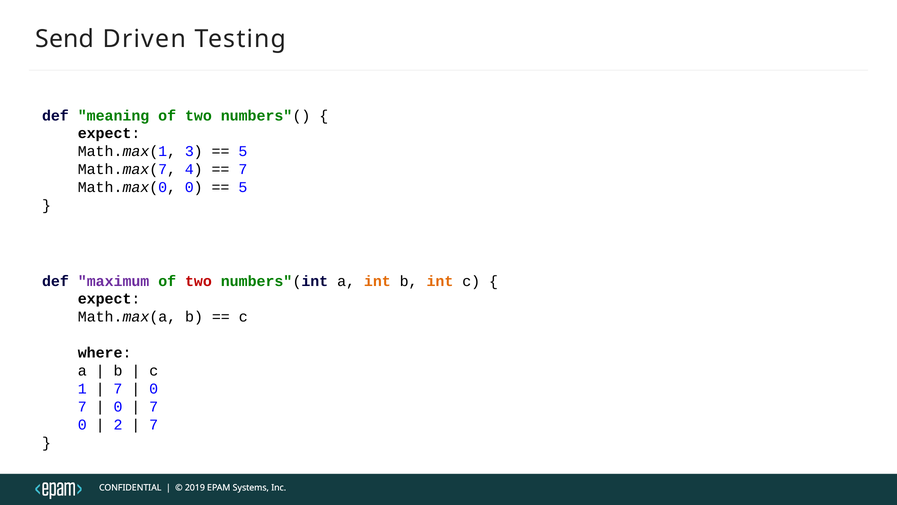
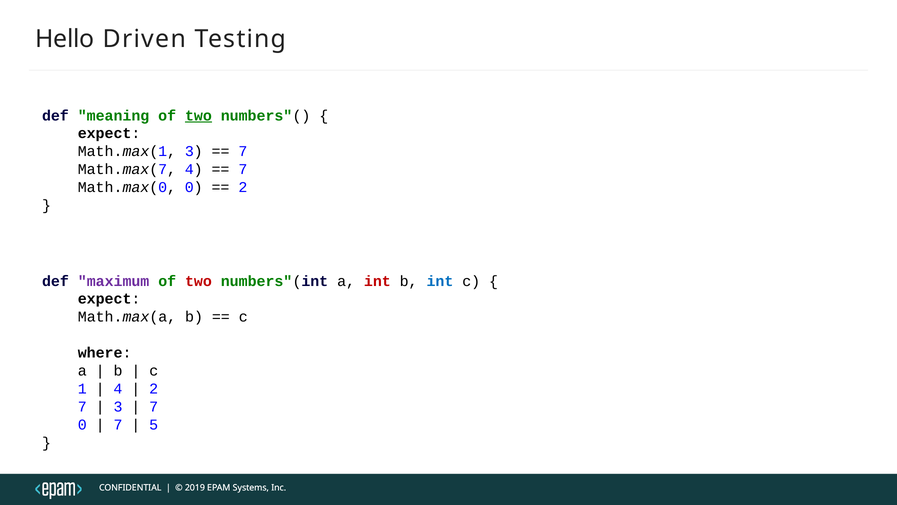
Send: Send -> Hello
two at (198, 115) underline: none -> present
5 at (243, 151): 5 -> 7
5 at (243, 187): 5 -> 2
int at (377, 281) colour: orange -> red
int at (440, 281) colour: orange -> blue
7 at (118, 388): 7 -> 4
0 at (154, 388): 0 -> 2
0 at (118, 406): 0 -> 3
2 at (118, 424): 2 -> 7
7 at (154, 424): 7 -> 5
